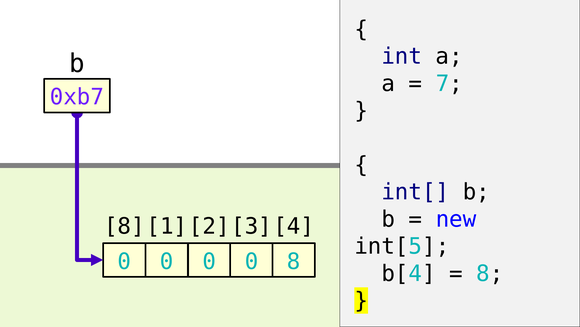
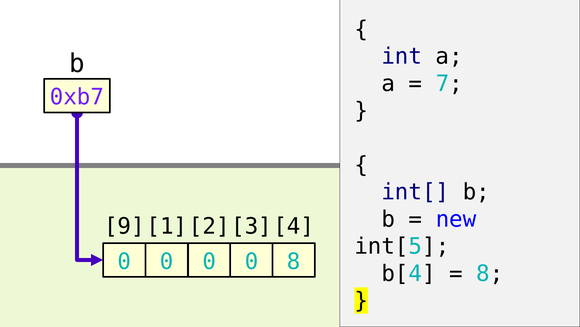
8 at (124, 226): 8 -> 9
